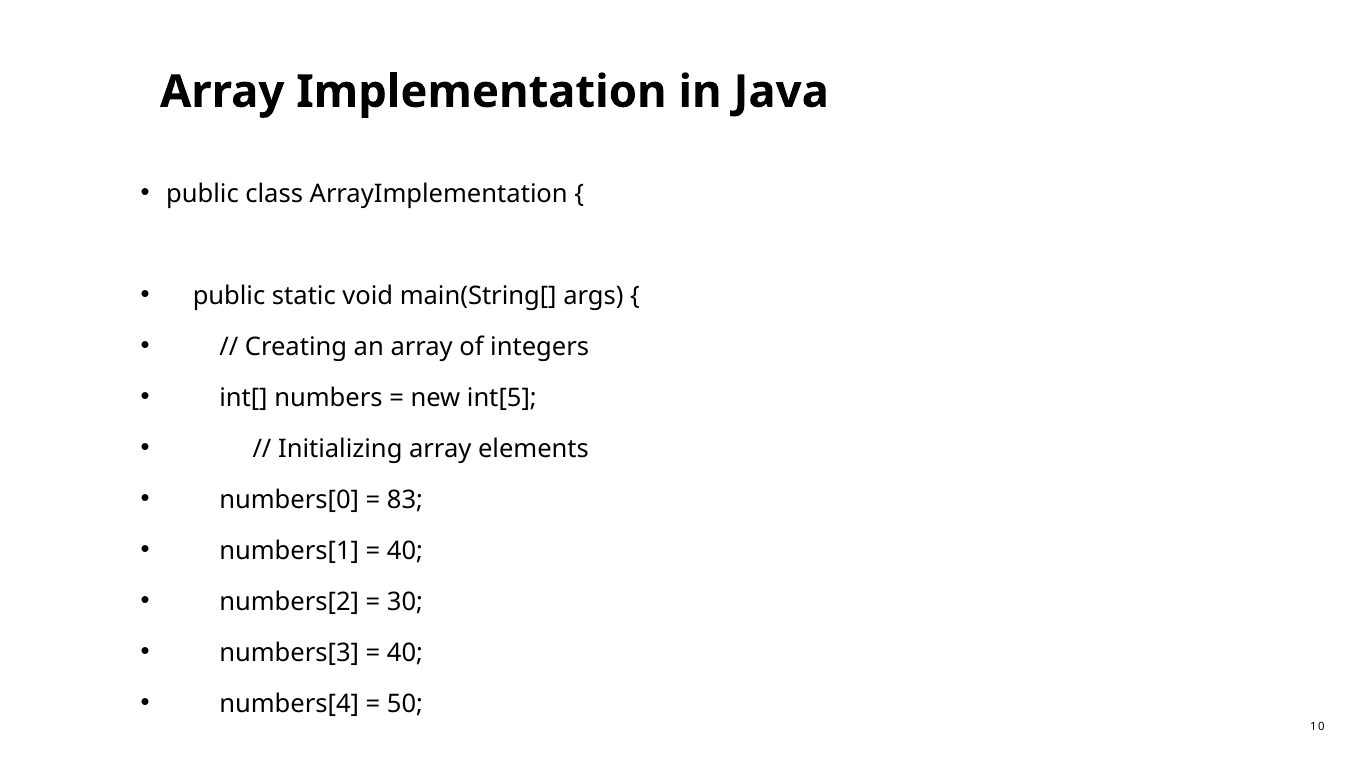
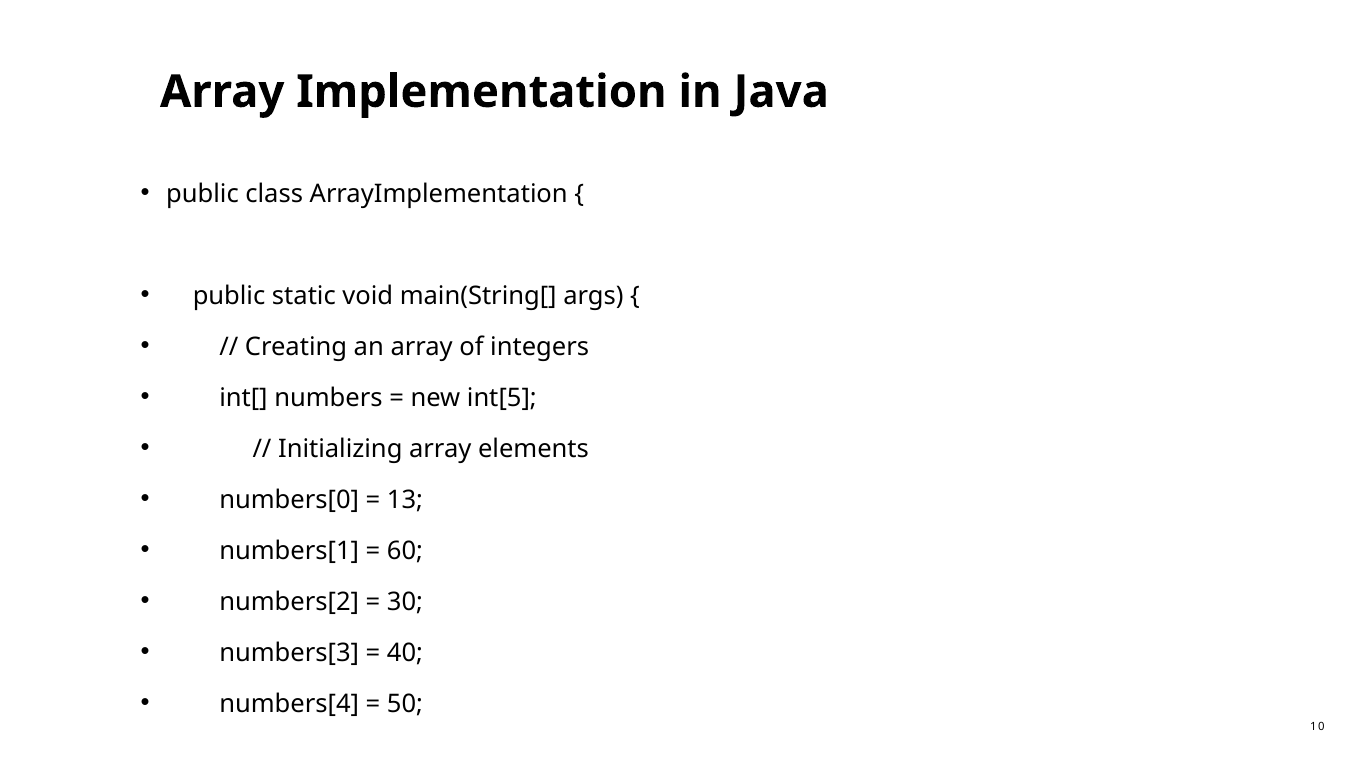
83: 83 -> 13
40 at (405, 551): 40 -> 60
